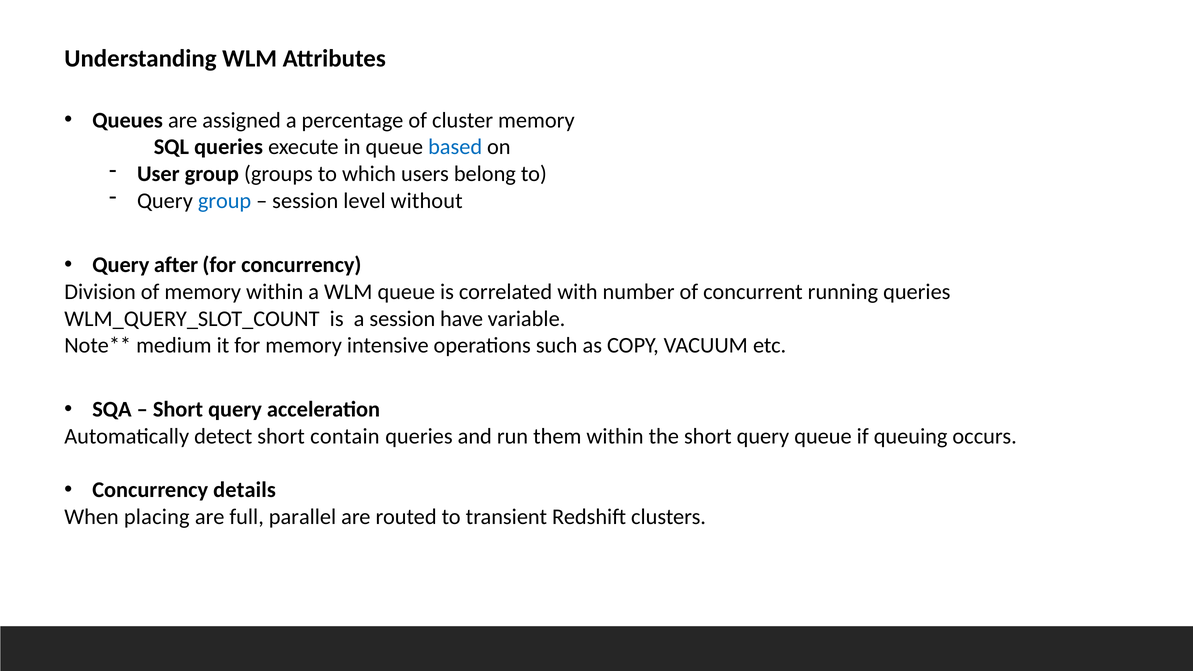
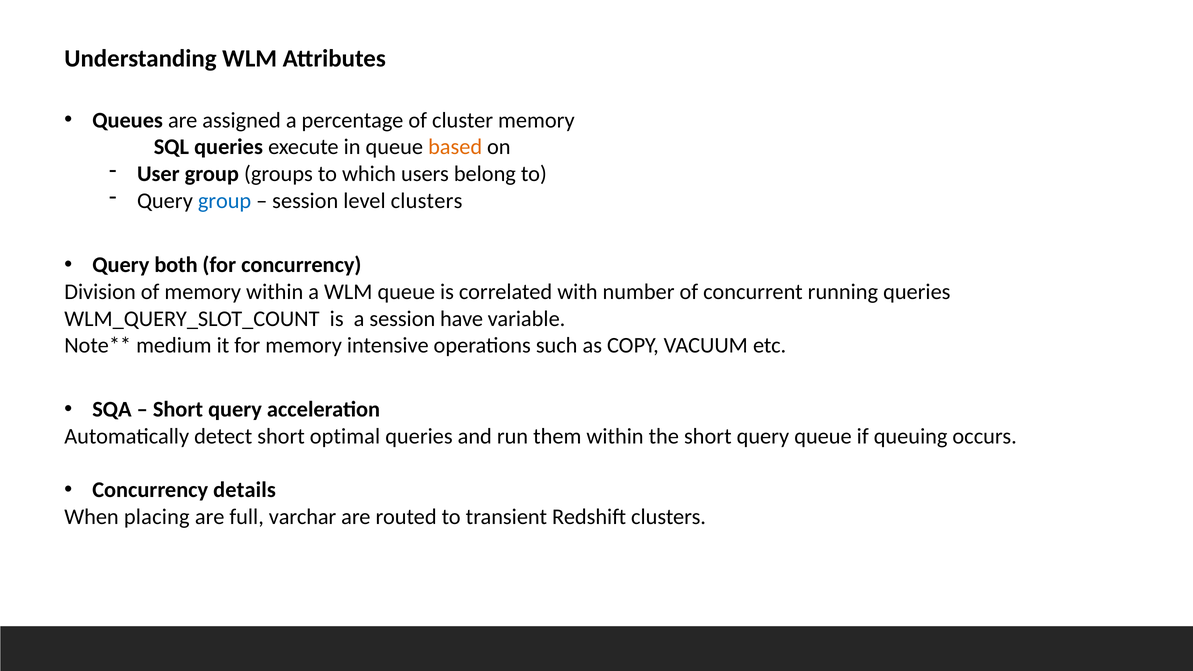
based colour: blue -> orange
level without: without -> clusters
after: after -> both
contain: contain -> optimal
parallel: parallel -> varchar
